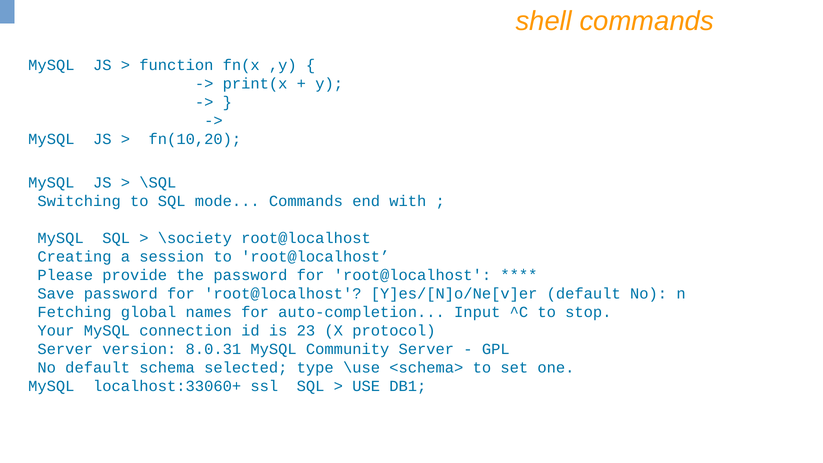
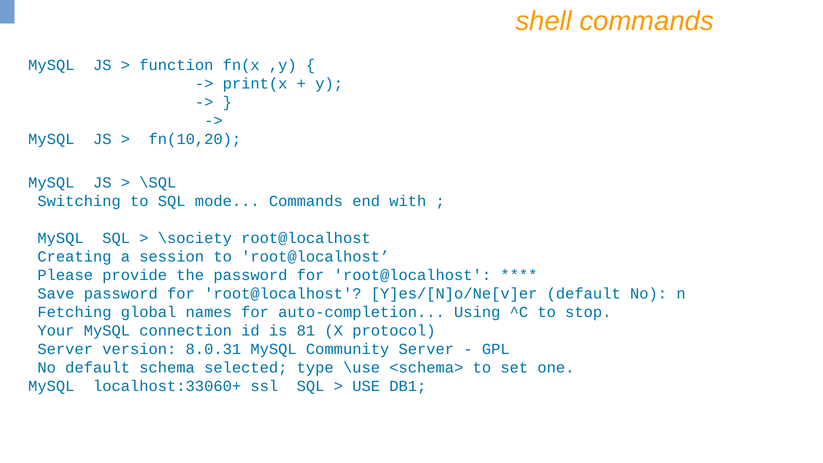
Input: Input -> Using
23: 23 -> 81
